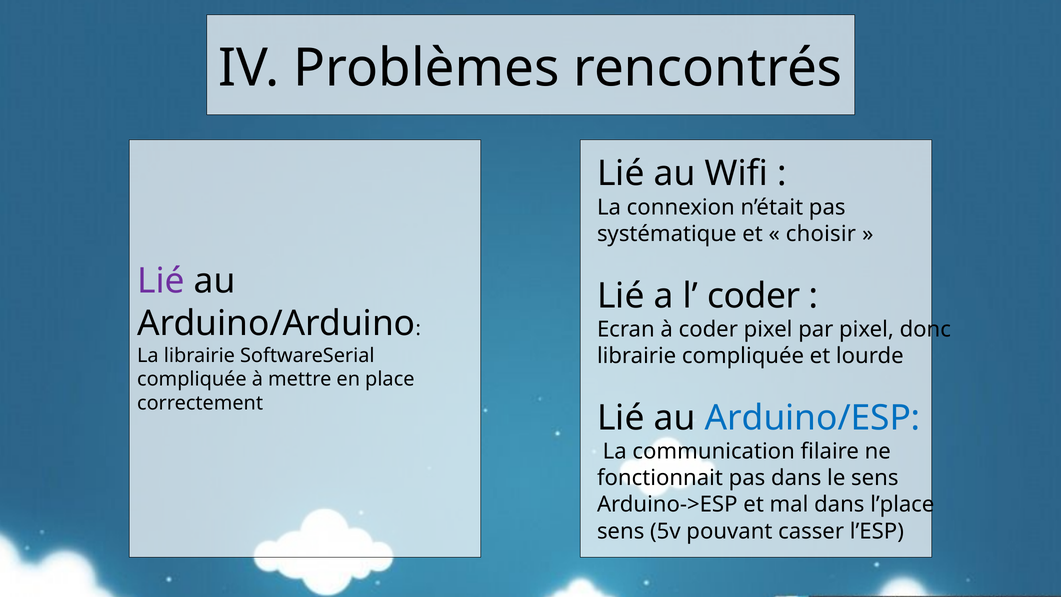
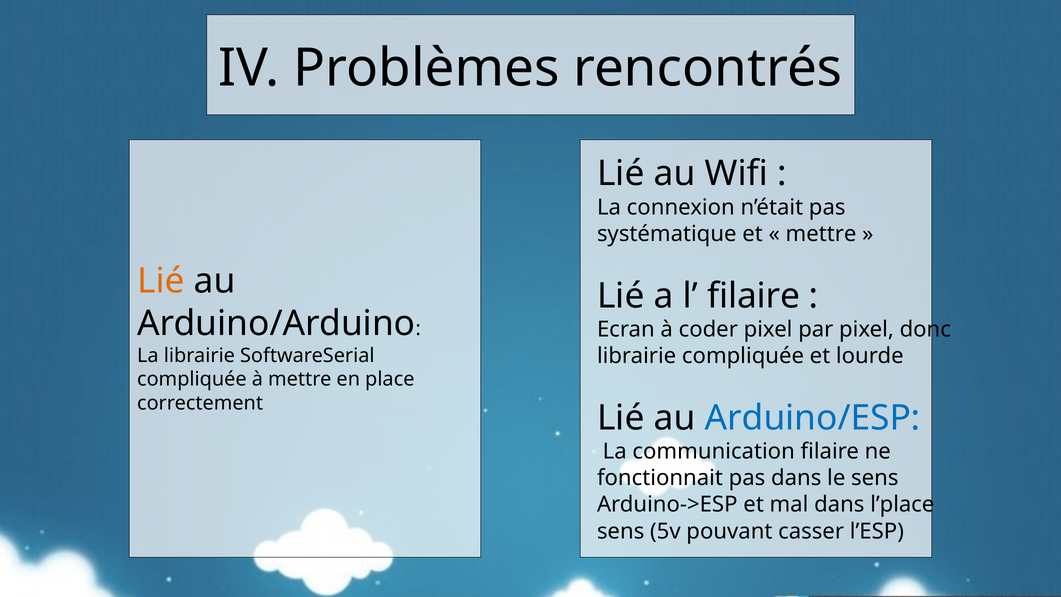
choisir at (821, 234): choisir -> mettre
Lié at (161, 281) colour: purple -> orange
l coder: coder -> filaire
